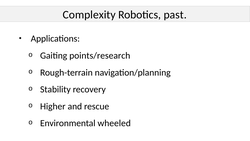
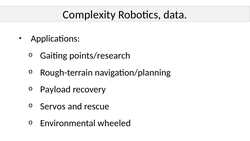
past: past -> data
Stability: Stability -> Payload
Higher: Higher -> Servos
